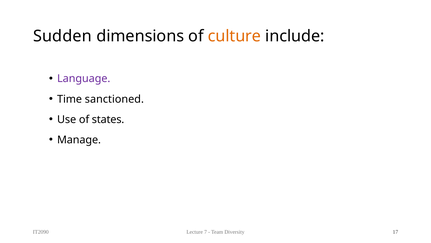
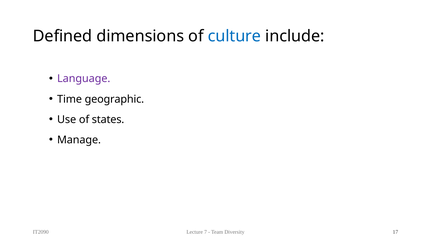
Sudden: Sudden -> Defined
culture colour: orange -> blue
sanctioned: sanctioned -> geographic
